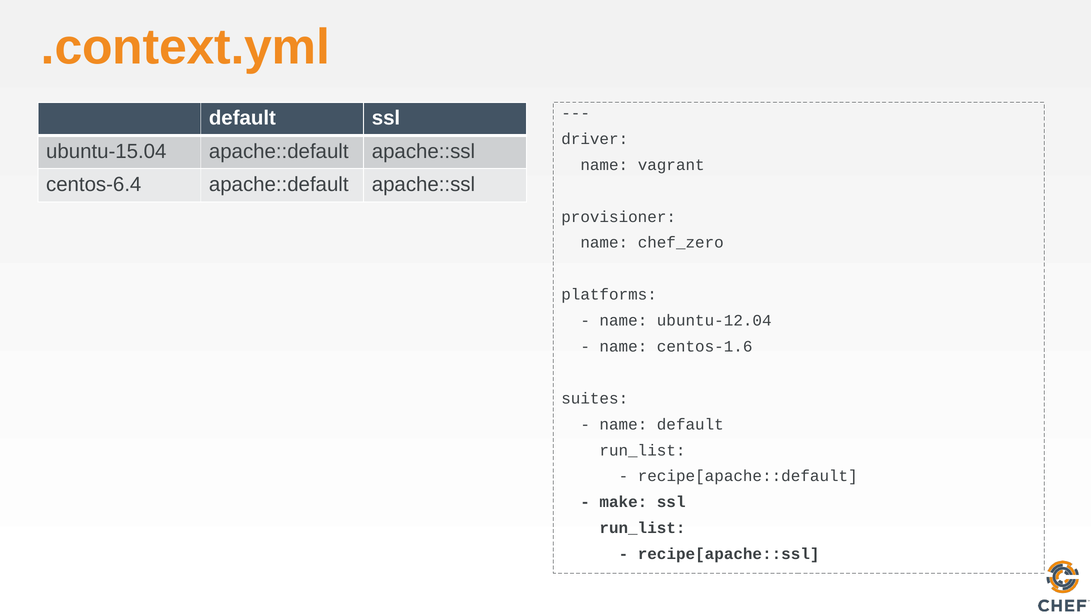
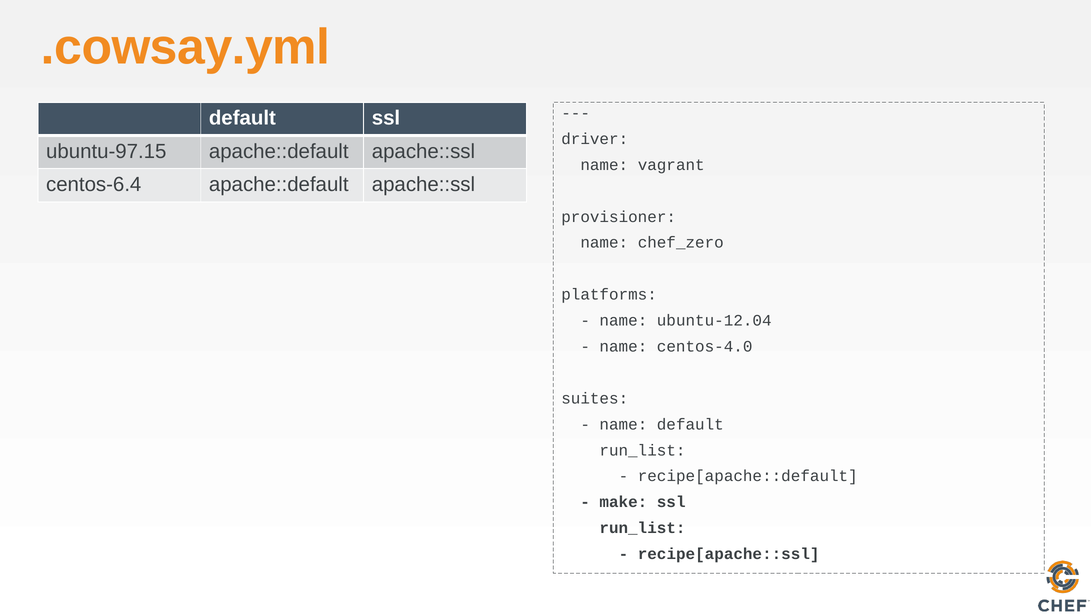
.context.yml: .context.yml -> .cowsay.yml
ubuntu-15.04: ubuntu-15.04 -> ubuntu-97.15
centos-1.6: centos-1.6 -> centos-4.0
